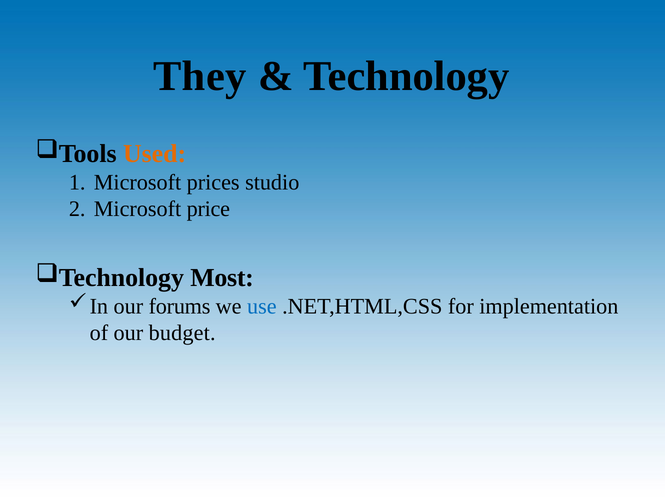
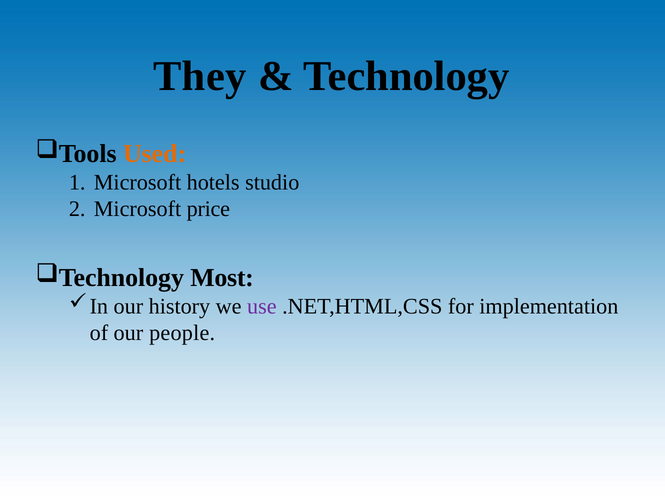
prices: prices -> hotels
forums: forums -> history
use colour: blue -> purple
budget: budget -> people
